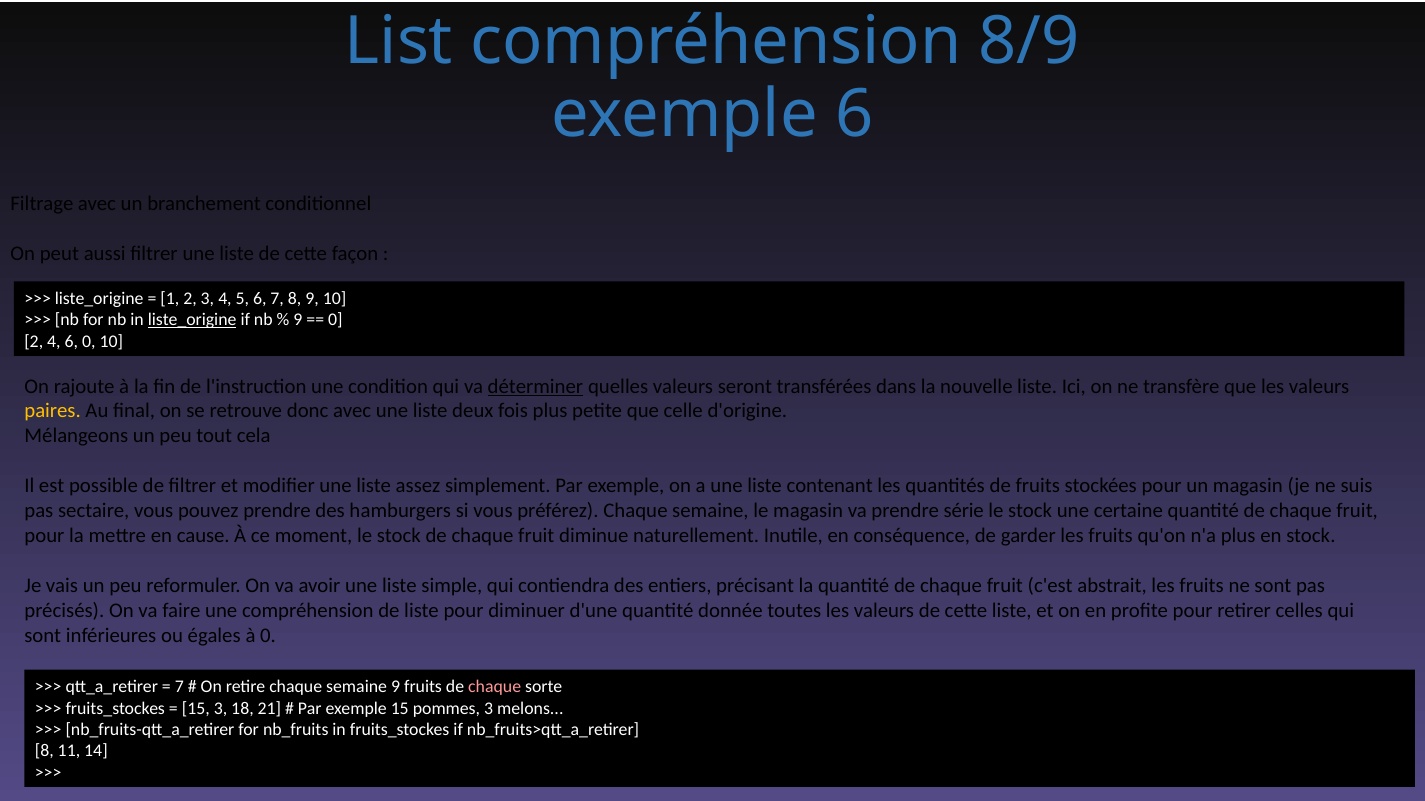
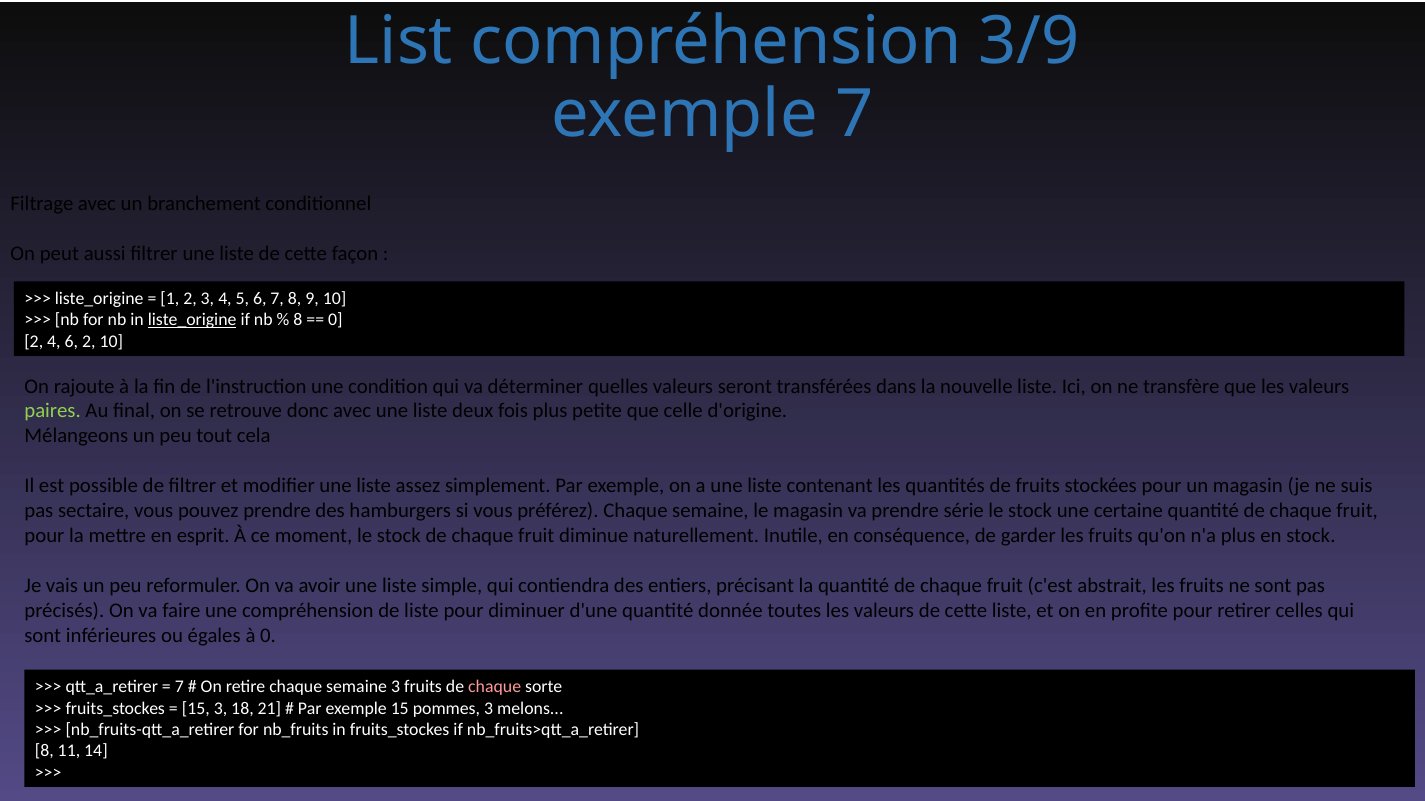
8/9: 8/9 -> 3/9
exemple 6: 6 -> 7
9 at (298, 320): 9 -> 8
6 0: 0 -> 2
déterminer underline: present -> none
paires colour: yellow -> light green
cause: cause -> esprit
semaine 9: 9 -> 3
